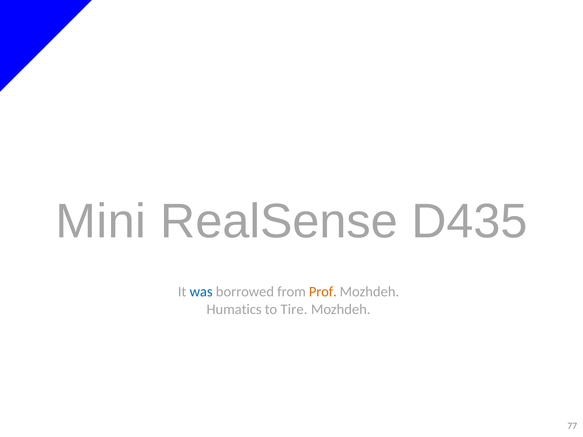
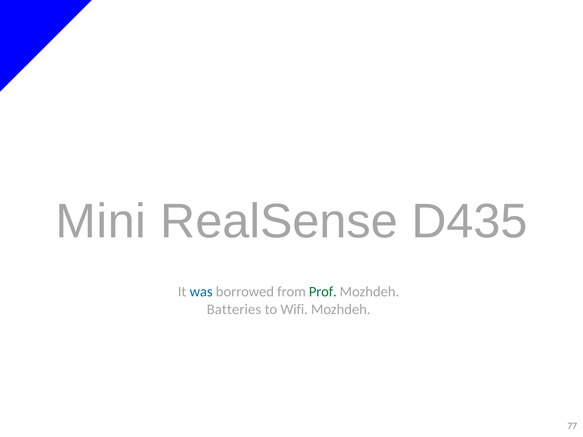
Prof colour: orange -> green
Humatics: Humatics -> Batteries
Tire: Tire -> Wifi
